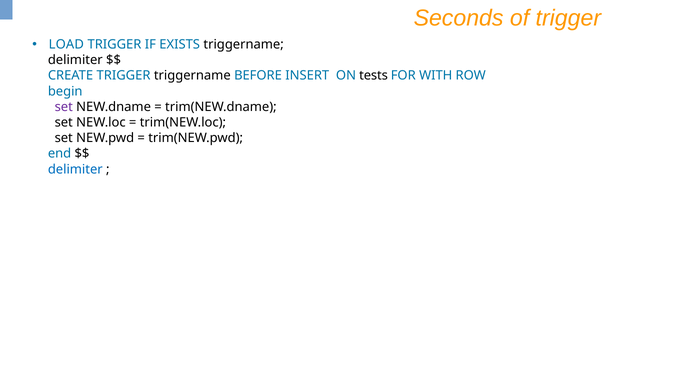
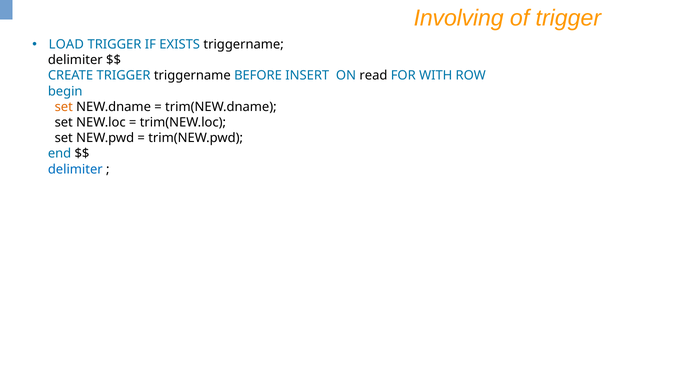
Seconds: Seconds -> Involving
tests: tests -> read
set at (64, 107) colour: purple -> orange
